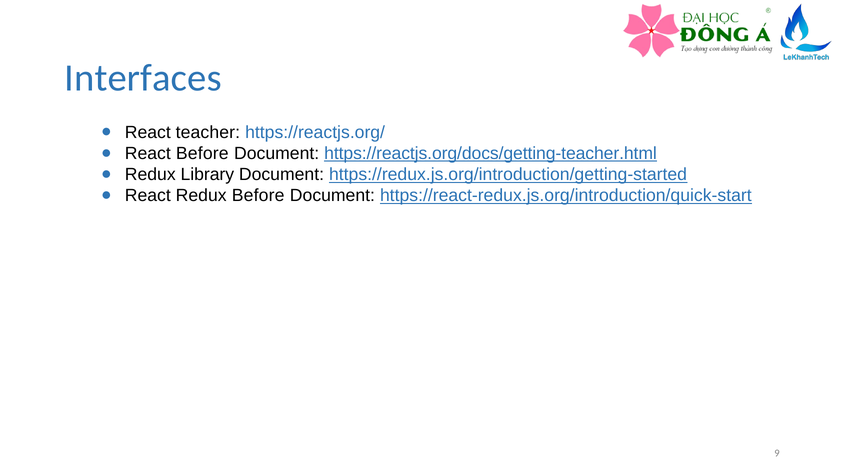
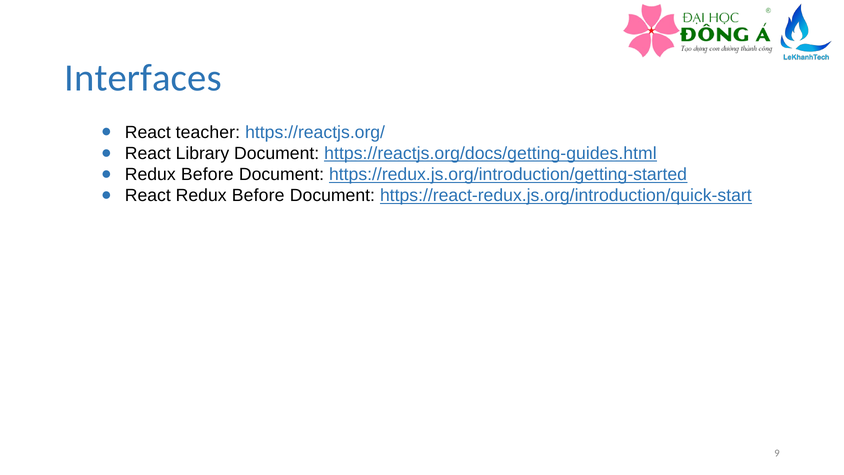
React Before: Before -> Library
https://reactjs.org/docs/getting-teacher.html: https://reactjs.org/docs/getting-teacher.html -> https://reactjs.org/docs/getting-guides.html
Library at (207, 174): Library -> Before
